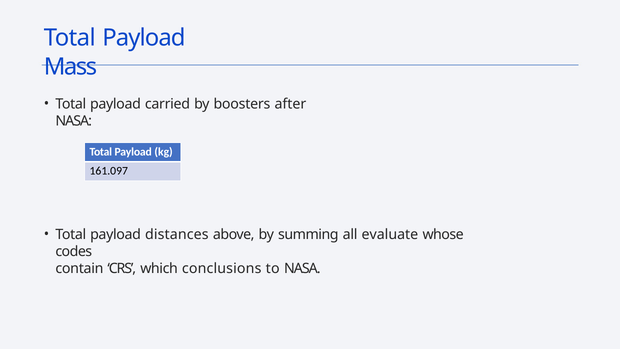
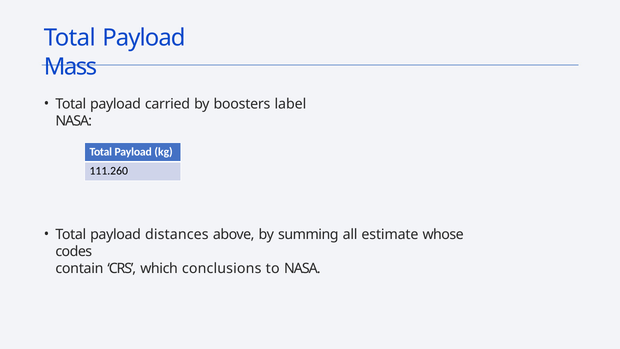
after: after -> label
161.097: 161.097 -> 111.260
evaluate: evaluate -> estimate
